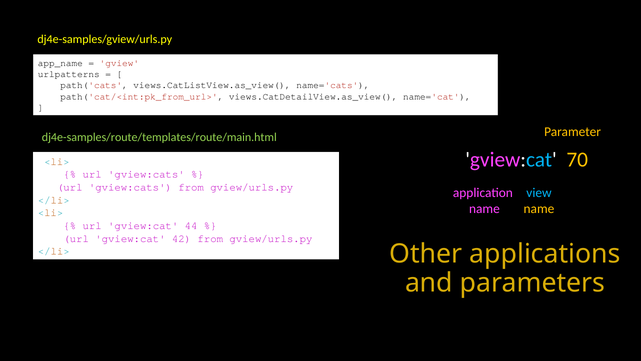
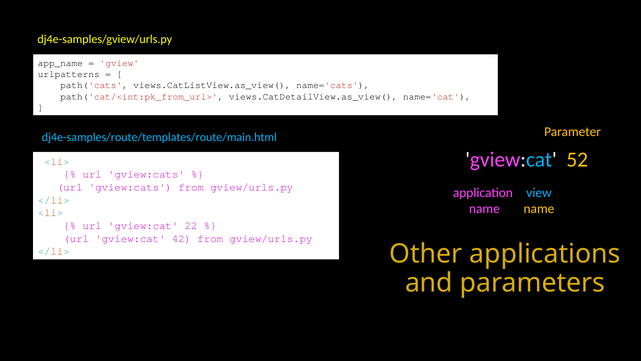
dj4e-samples/route/templates/route/main.html colour: light green -> light blue
70: 70 -> 52
44: 44 -> 22
